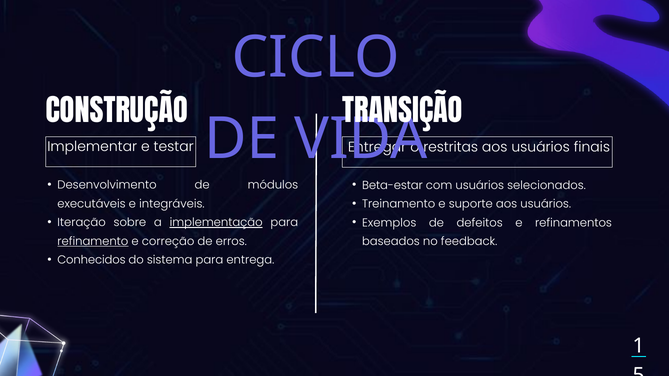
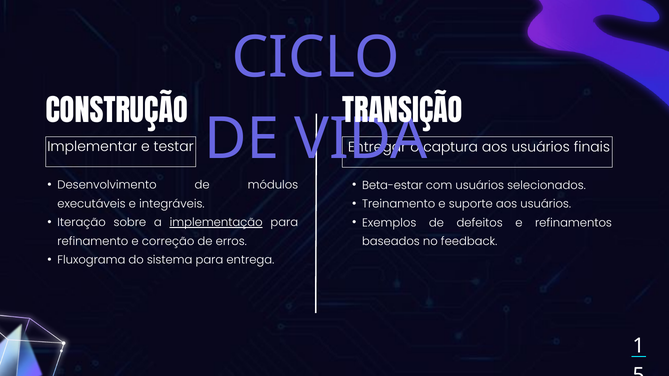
restritas: restritas -> captura
refinamento underline: present -> none
Conhecidos: Conhecidos -> Fluxograma
